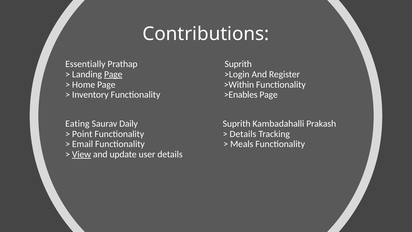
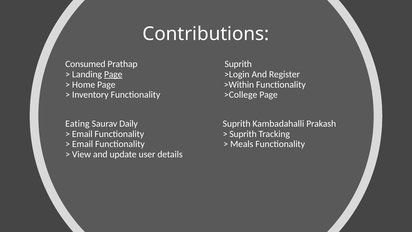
Essentially: Essentially -> Consumed
>Enables: >Enables -> >College
Point at (82, 134): Point -> Email
Details at (243, 134): Details -> Suprith
View underline: present -> none
